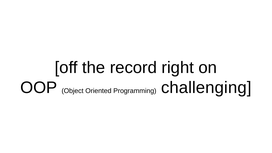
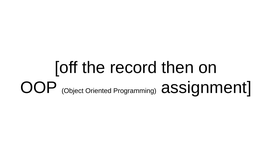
right: right -> then
challenging: challenging -> assignment
